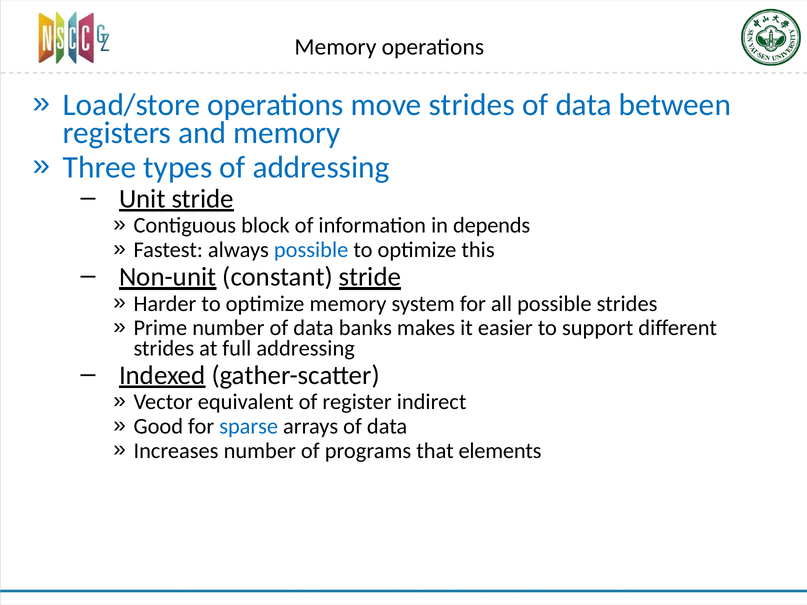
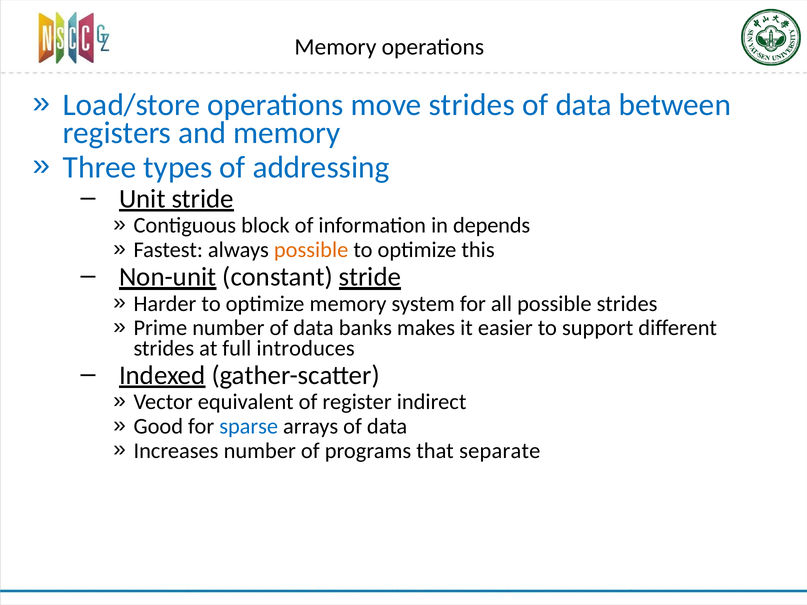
possible at (311, 250) colour: blue -> orange
full addressing: addressing -> introduces
elements: elements -> separate
